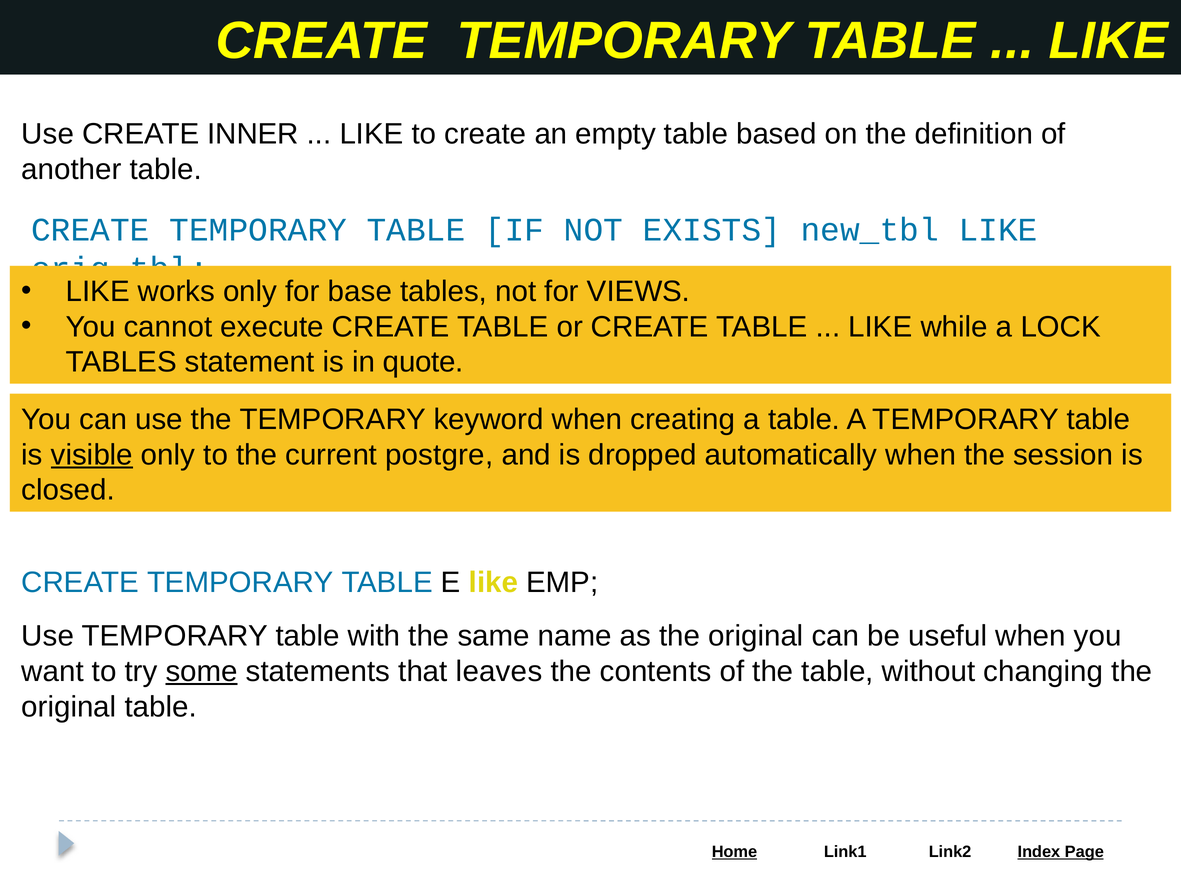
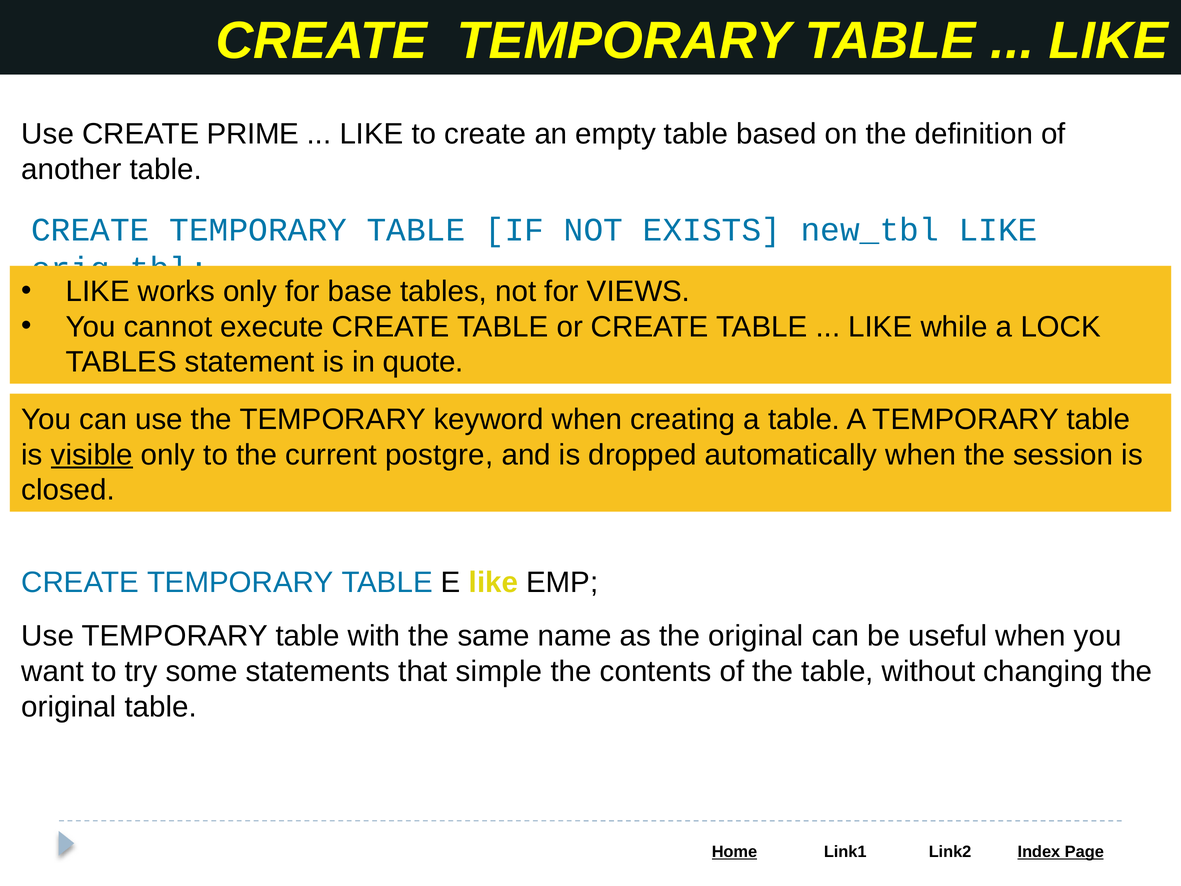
INNER: INNER -> PRIME
some underline: present -> none
leaves: leaves -> simple
